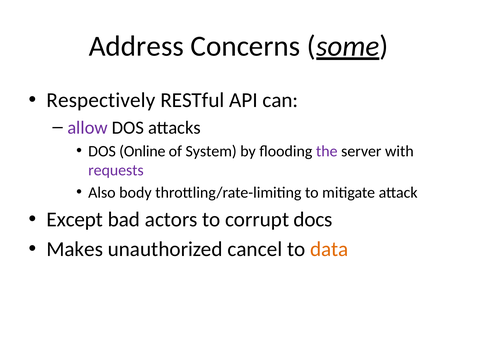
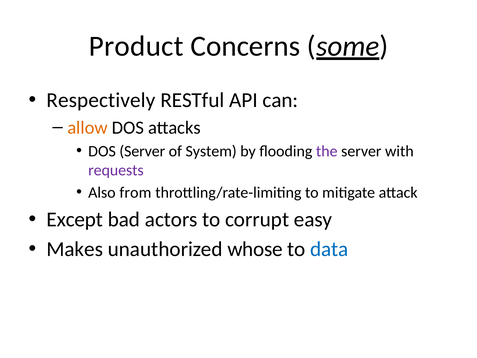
Address: Address -> Product
allow colour: purple -> orange
DOS Online: Online -> Server
body: body -> from
docs: docs -> easy
cancel: cancel -> whose
data colour: orange -> blue
